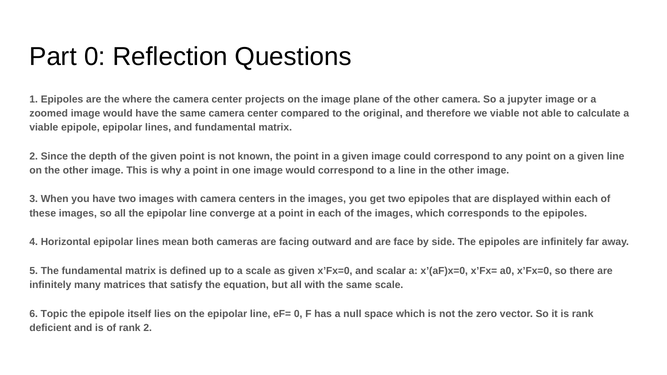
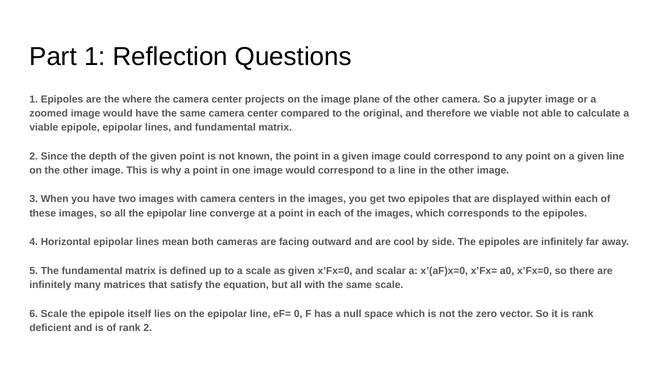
Part 0: 0 -> 1
face: face -> cool
6 Topic: Topic -> Scale
